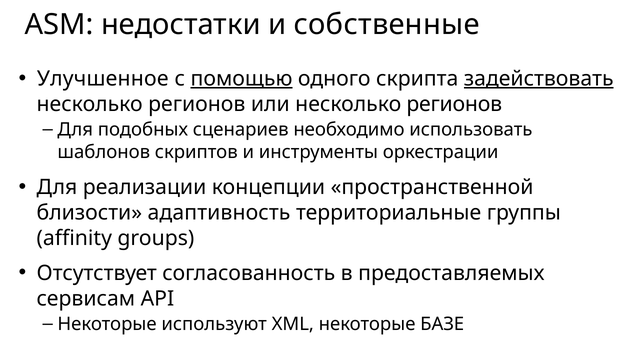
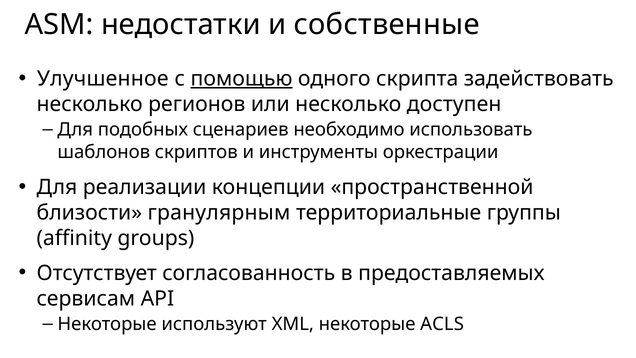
задействовать underline: present -> none
или несколько регионов: регионов -> доступен
адаптивность: адаптивность -> гранулярным
БАЗЕ: БАЗЕ -> ACLS
